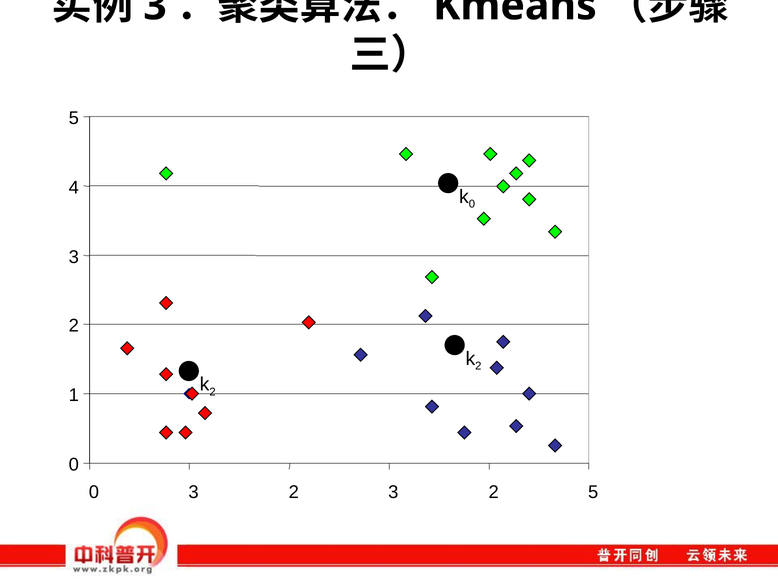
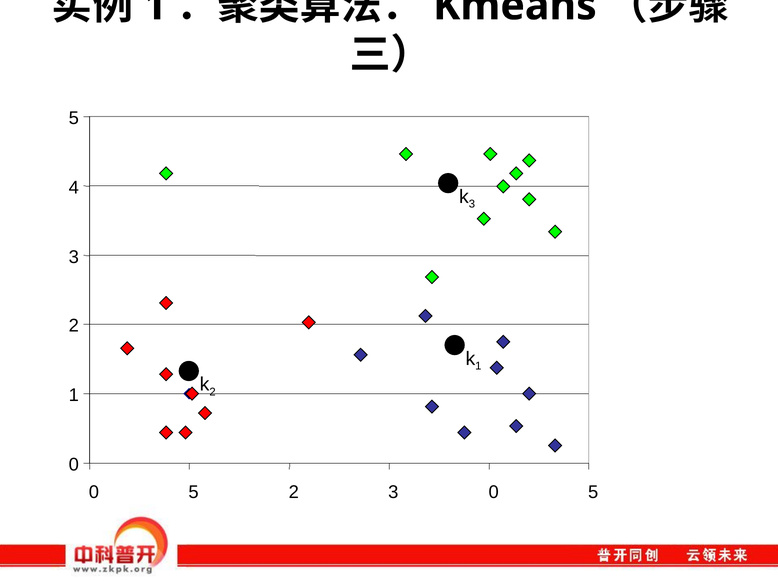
3 at (155, 6): 3 -> 1
0 at (472, 204): 0 -> 3
2 at (478, 367): 2 -> 1
3 at (194, 493): 3 -> 5
2 3 2: 2 -> 0
